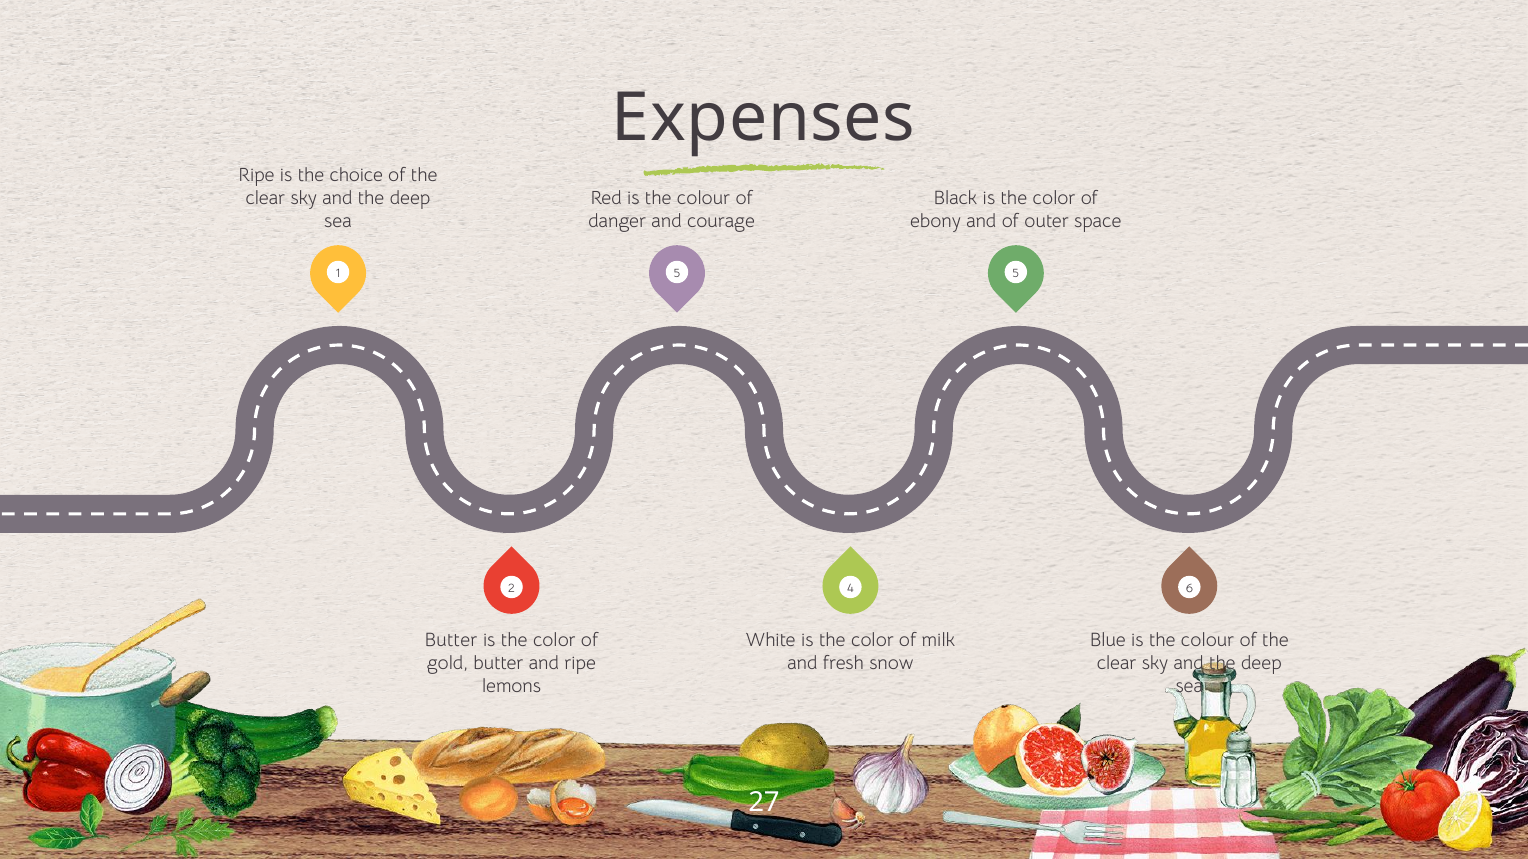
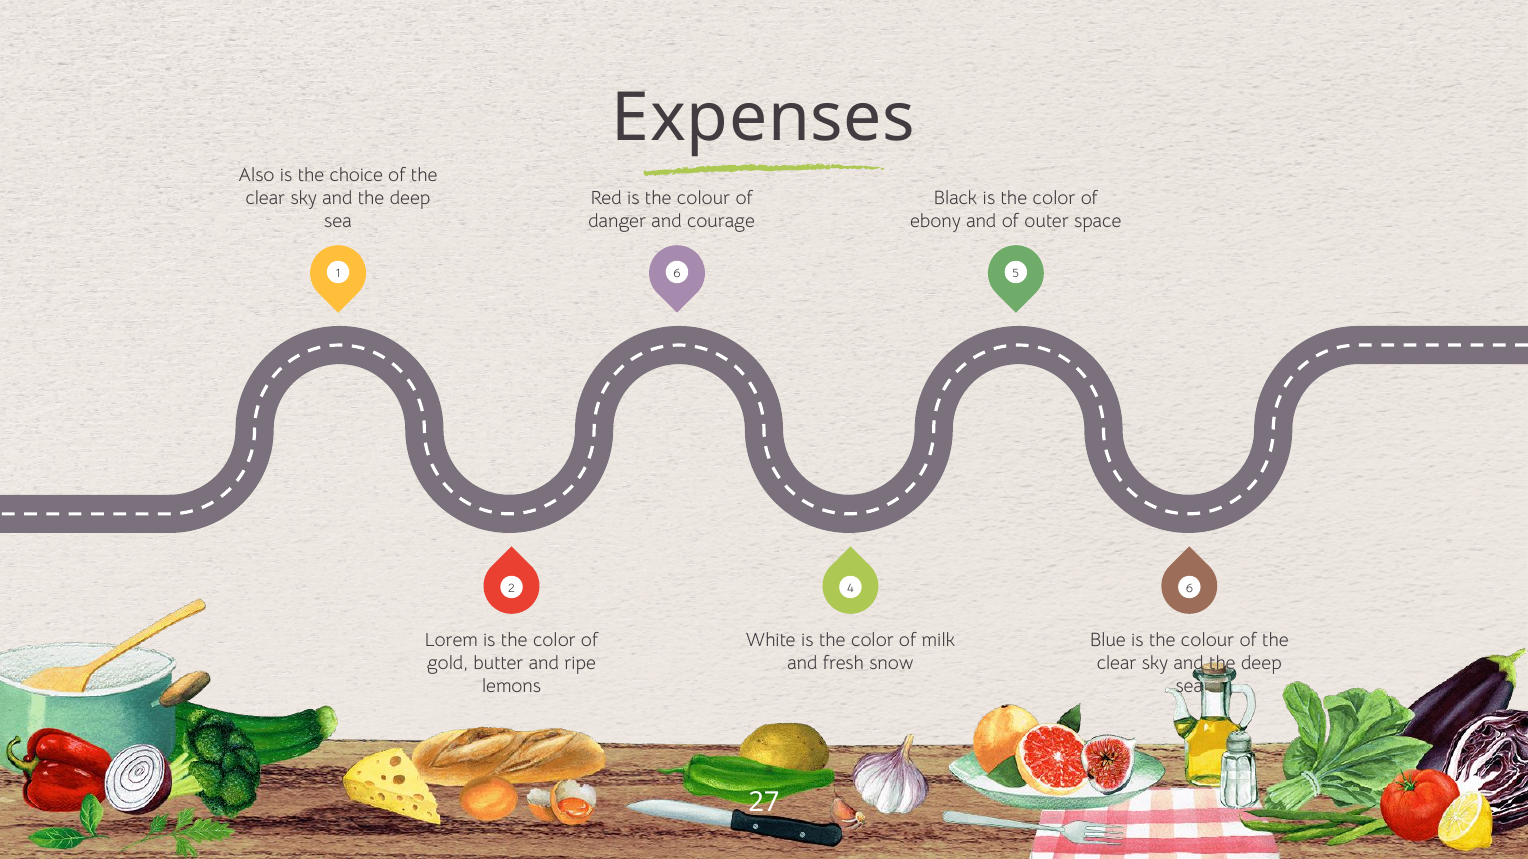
Ripe at (256, 175): Ripe -> Also
1 5: 5 -> 6
Butter at (451, 641): Butter -> Lorem
